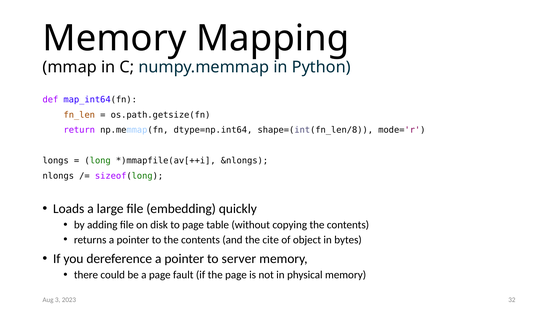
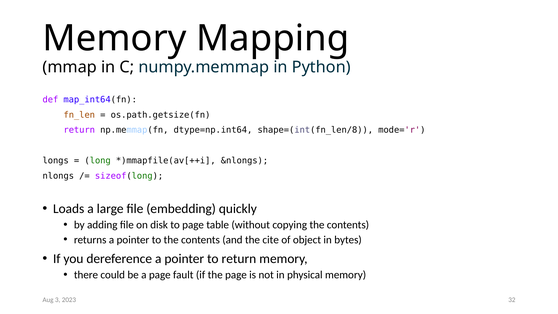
to server: server -> return
